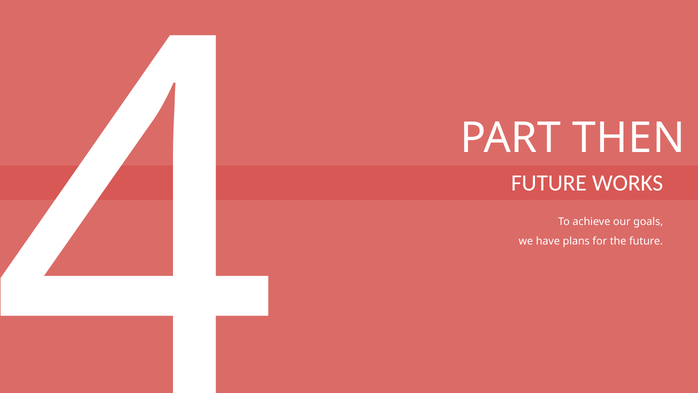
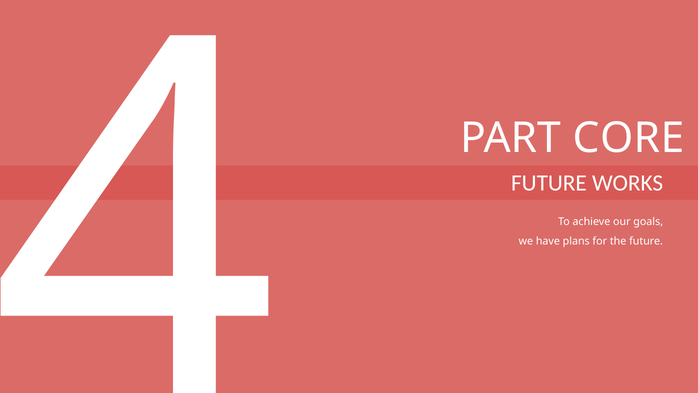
THEN: THEN -> CORE
